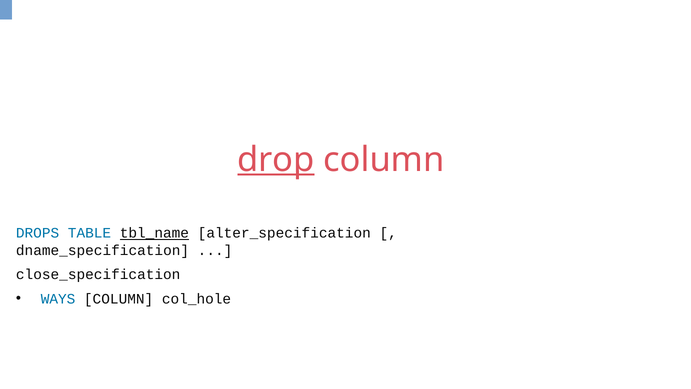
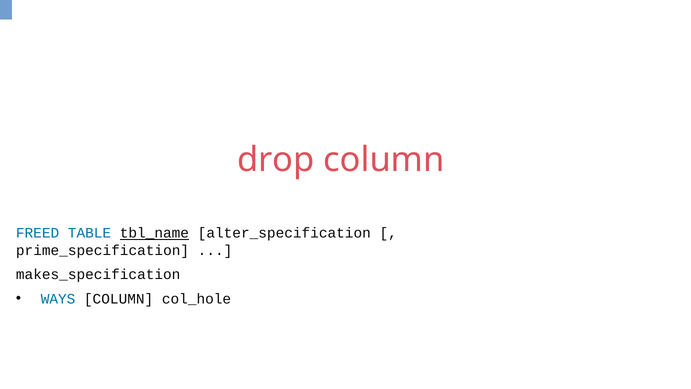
drop underline: present -> none
DROPS: DROPS -> FREED
dname_specification: dname_specification -> prime_specification
close_specification: close_specification -> makes_specification
